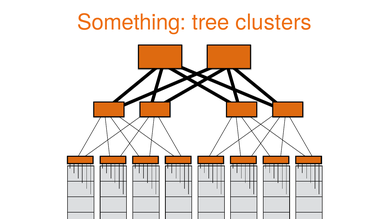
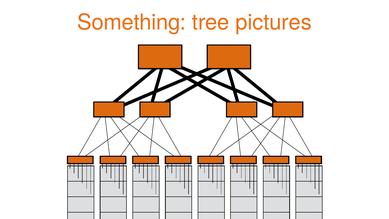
clusters: clusters -> pictures
